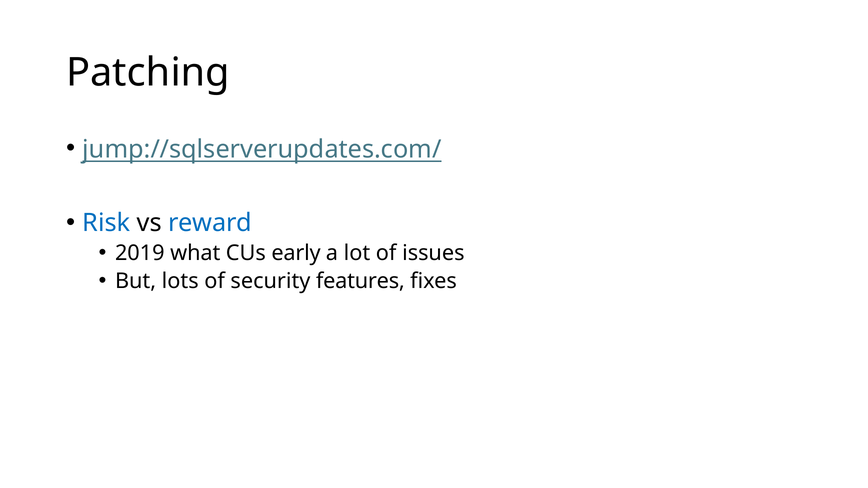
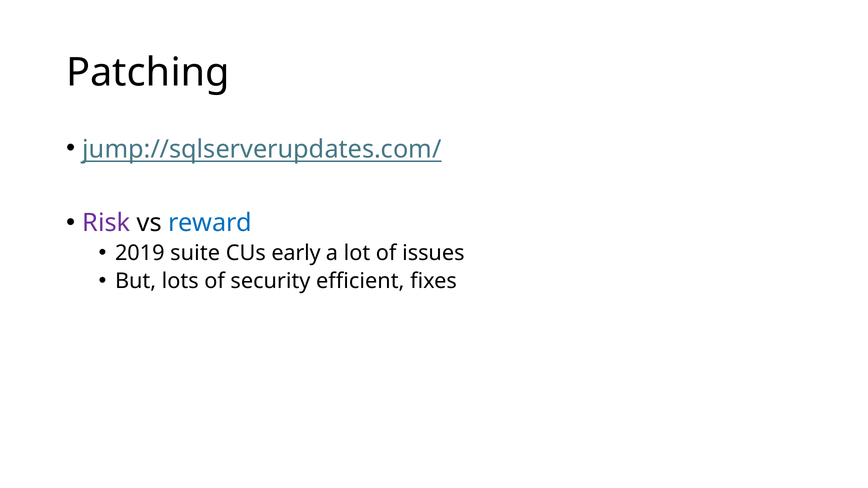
Risk colour: blue -> purple
what: what -> suite
features: features -> efficient
